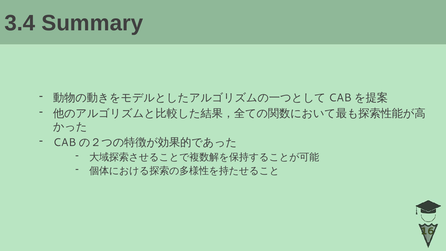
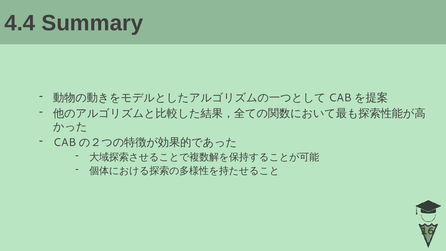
3.4: 3.4 -> 4.4
